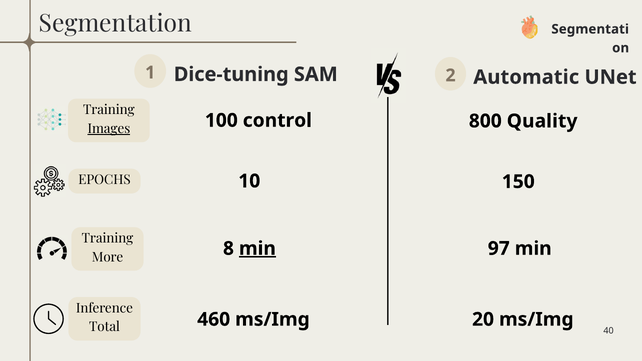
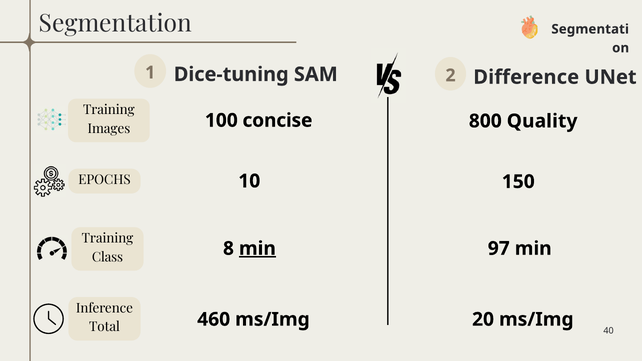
Automatic: Automatic -> Difference
control: control -> concise
Images underline: present -> none
More: More -> Class
